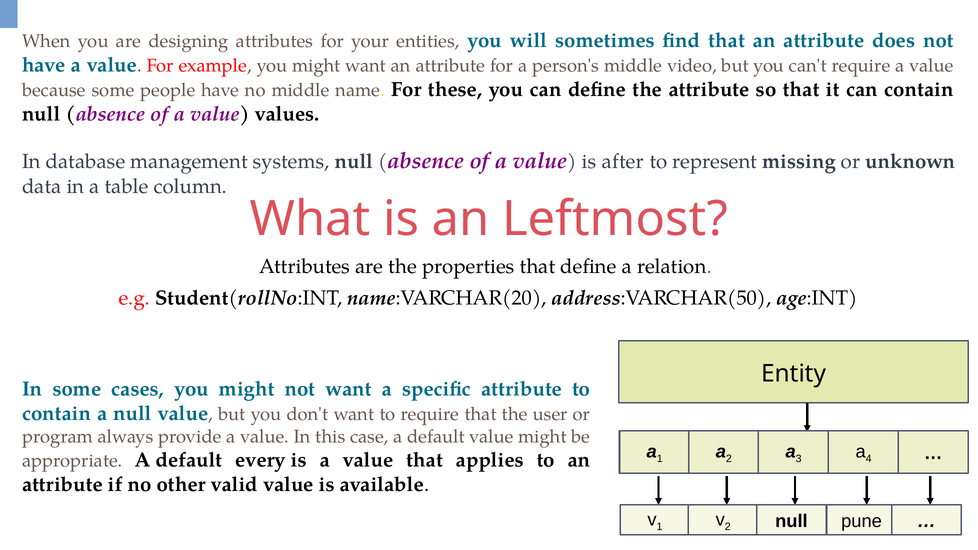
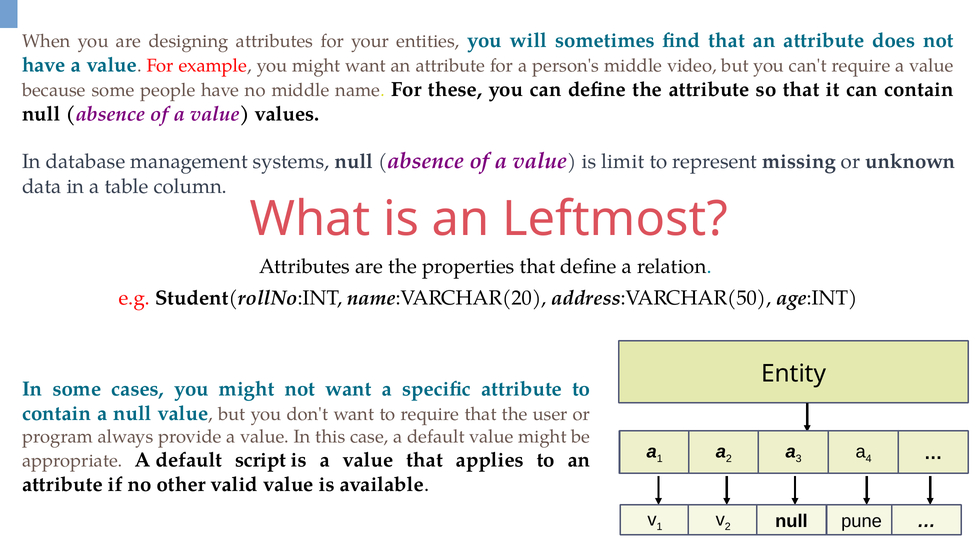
after: after -> limit
every: every -> script
